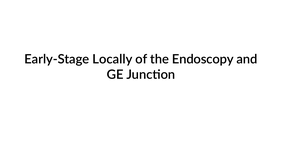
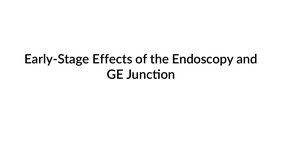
Locally: Locally -> Effects
